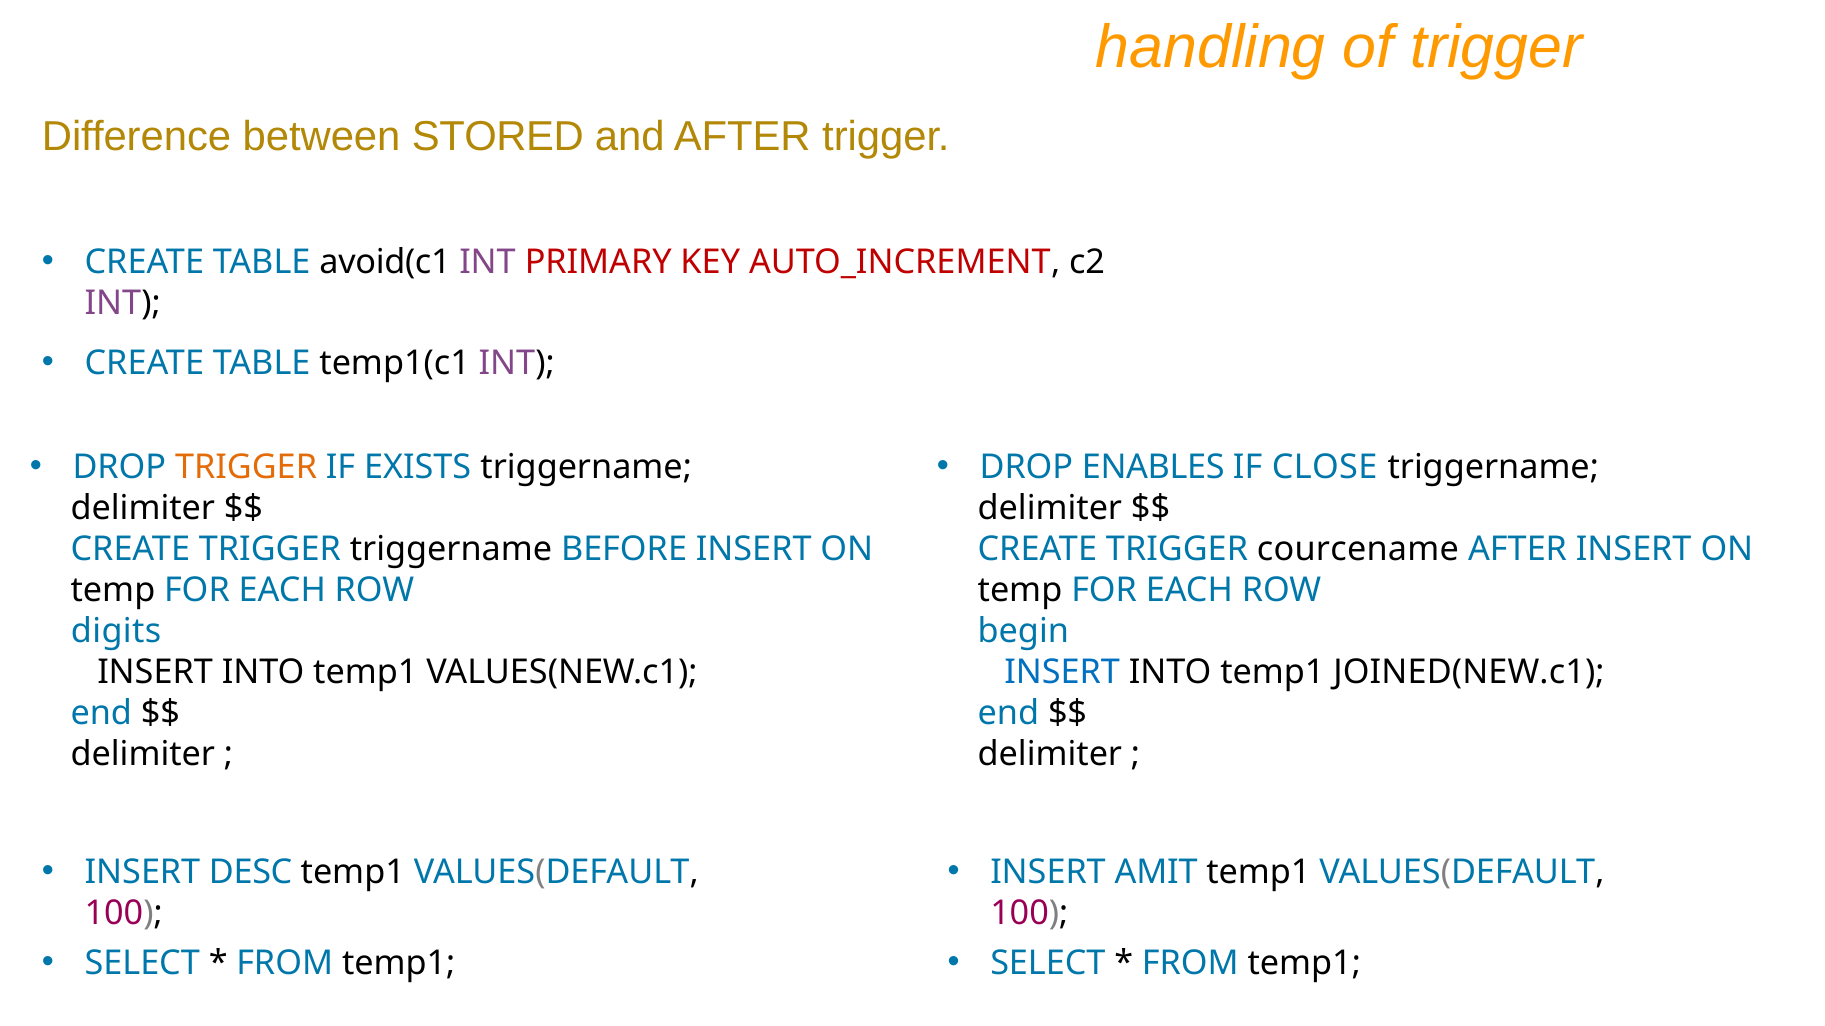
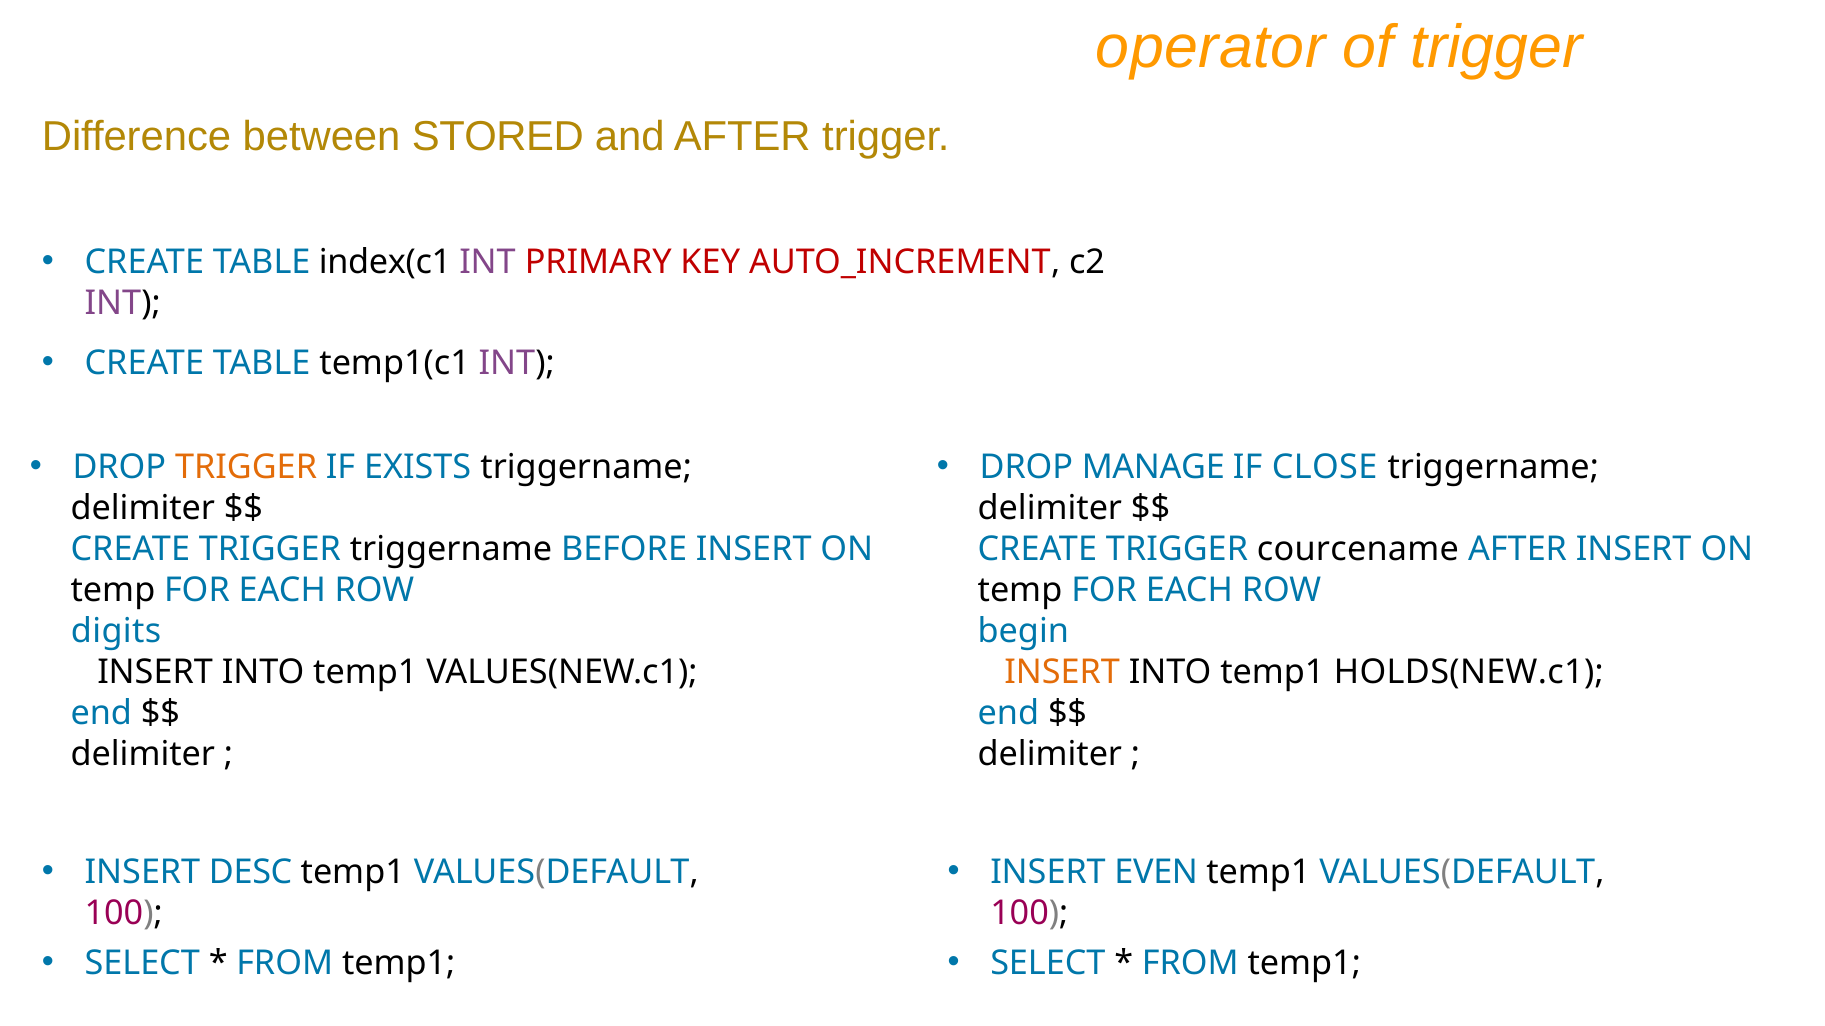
handling: handling -> operator
avoid(c1: avoid(c1 -> index(c1
ENABLES: ENABLES -> MANAGE
INSERT at (1062, 673) colour: blue -> orange
JOINED(NEW.c1: JOINED(NEW.c1 -> HOLDS(NEW.c1
AMIT: AMIT -> EVEN
